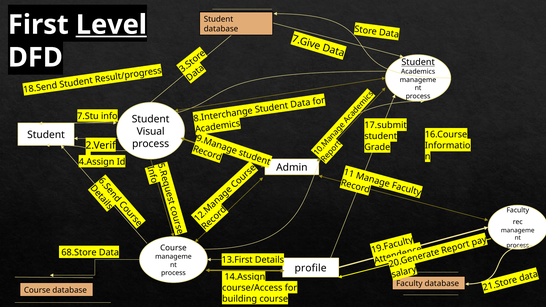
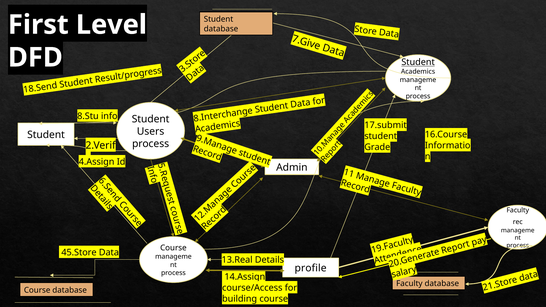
Level underline: present -> none
7.Stu: 7.Stu -> 8.Stu
Visual: Visual -> Users
68.Store: 68.Store -> 45.Store
13.First: 13.First -> 13.Real
